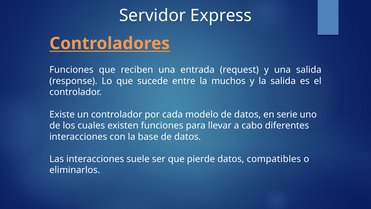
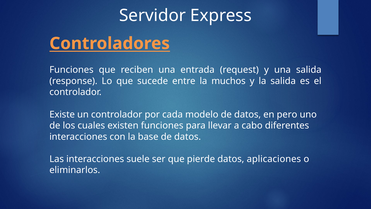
serie: serie -> pero
compatibles: compatibles -> aplicaciones
